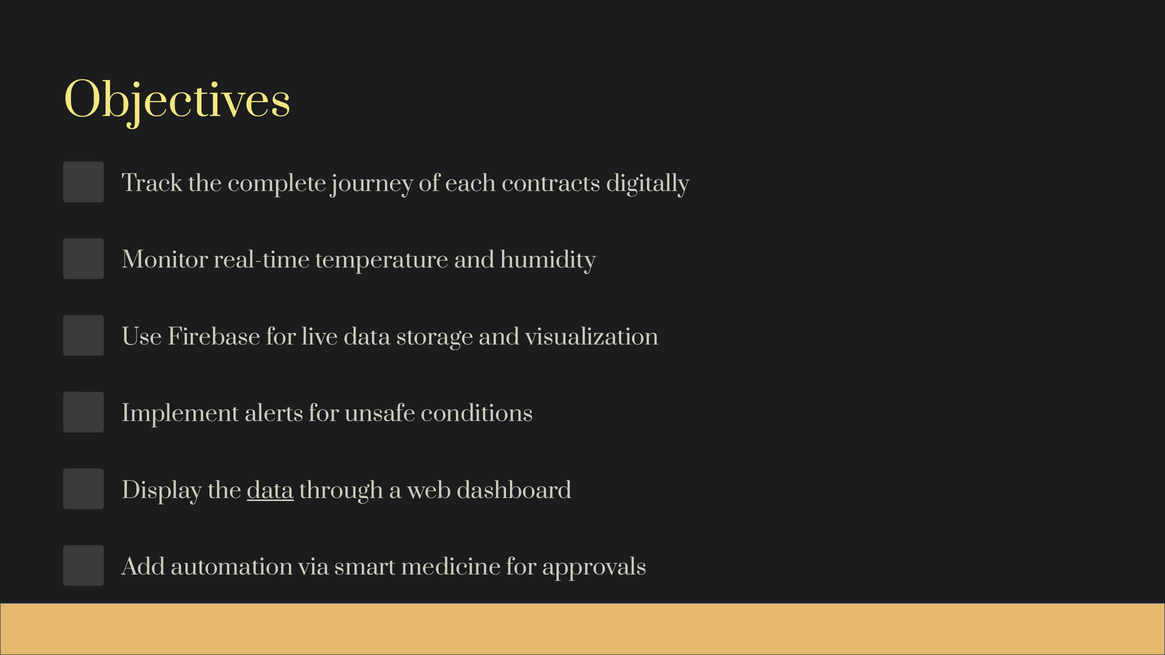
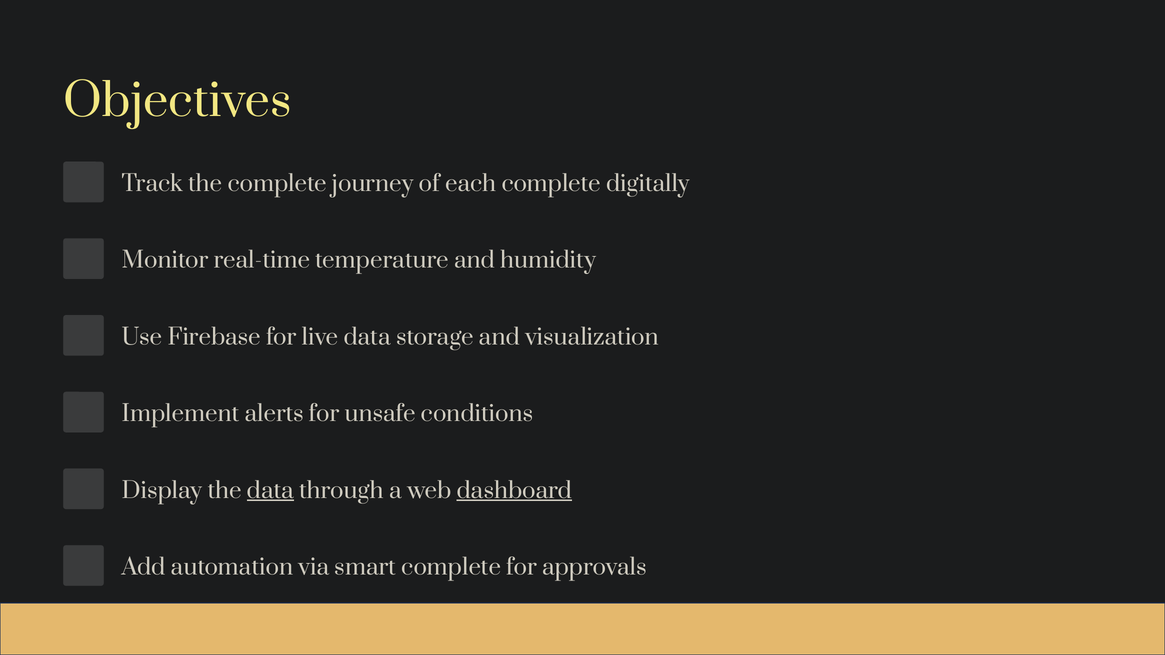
each contracts: contracts -> complete
dashboard underline: none -> present
smart medicine: medicine -> complete
